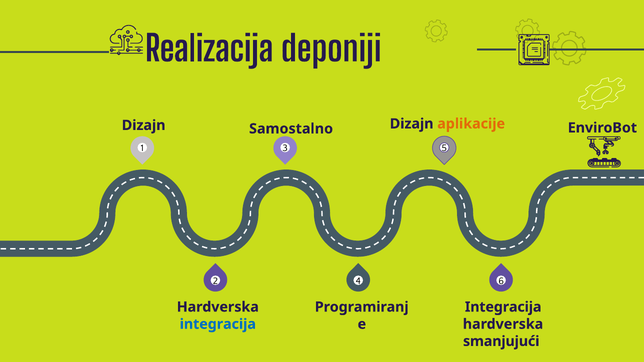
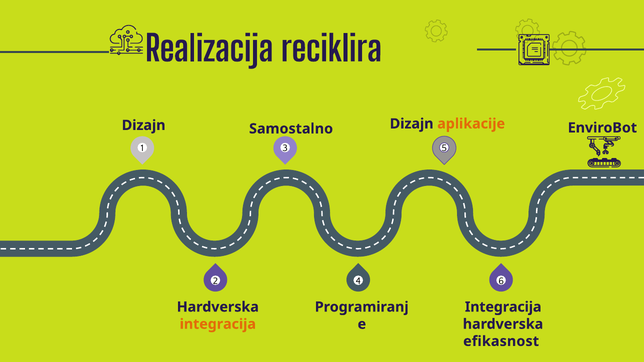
deponiji: deponiji -> reciklira
integracija at (218, 324) colour: blue -> orange
smanjujući: smanjujući -> efikasnost
